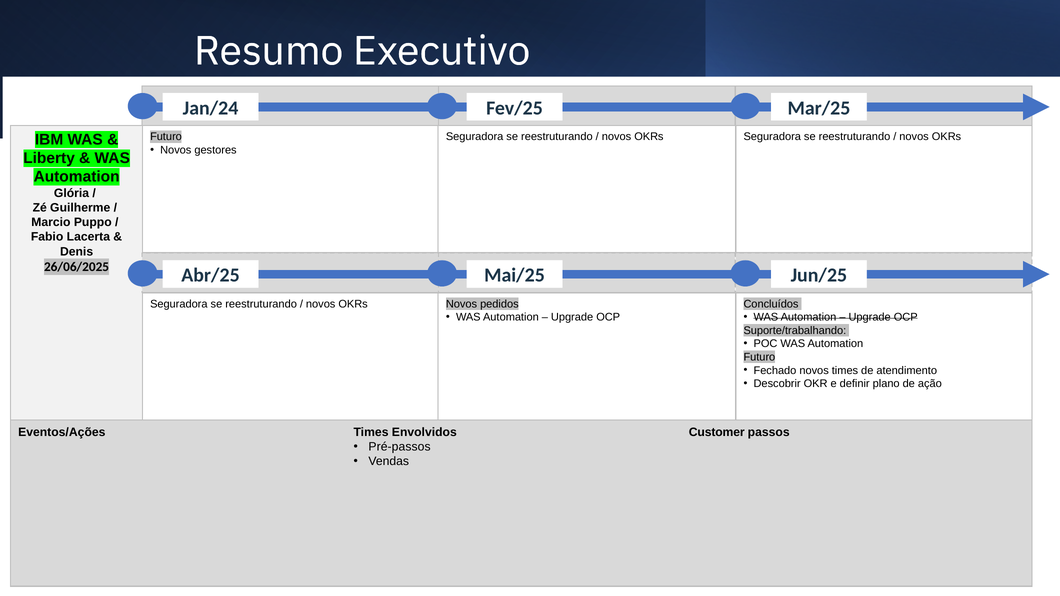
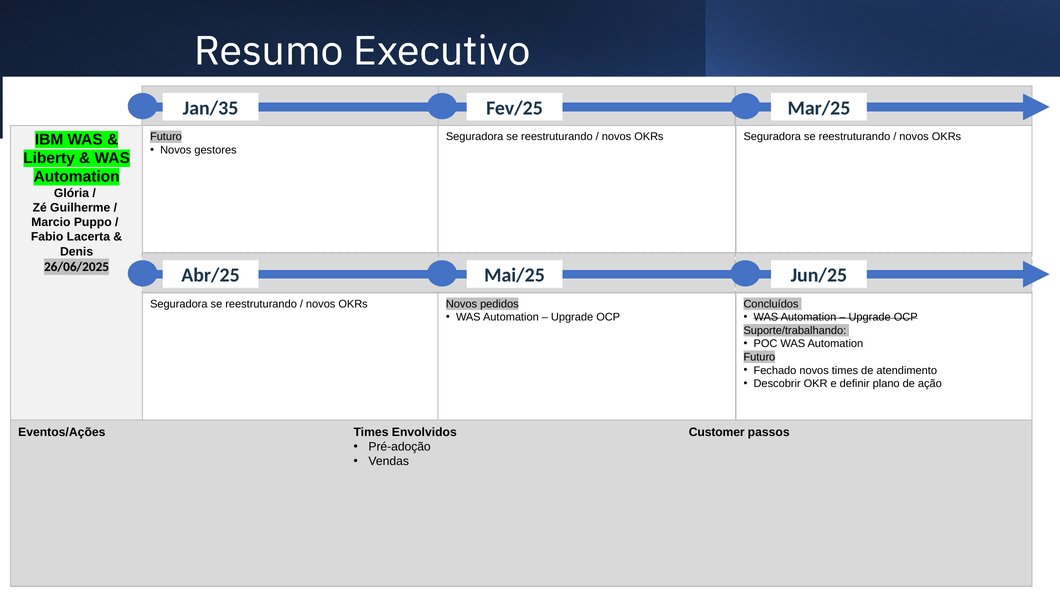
Jan/24: Jan/24 -> Jan/35
Pré-passos: Pré-passos -> Pré-adoção
